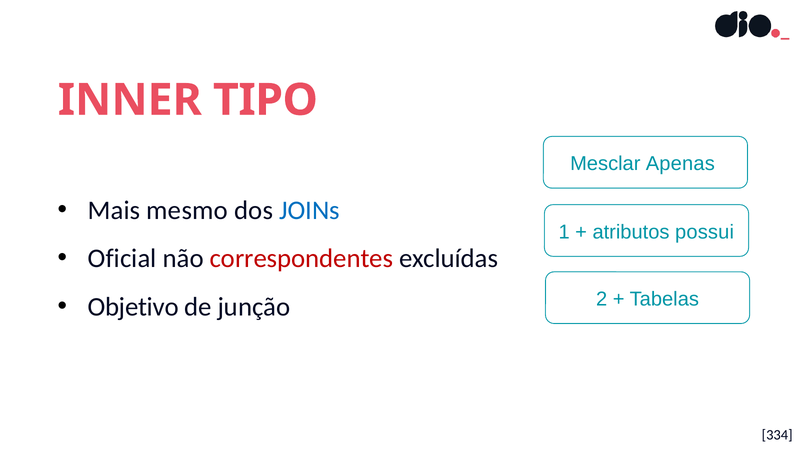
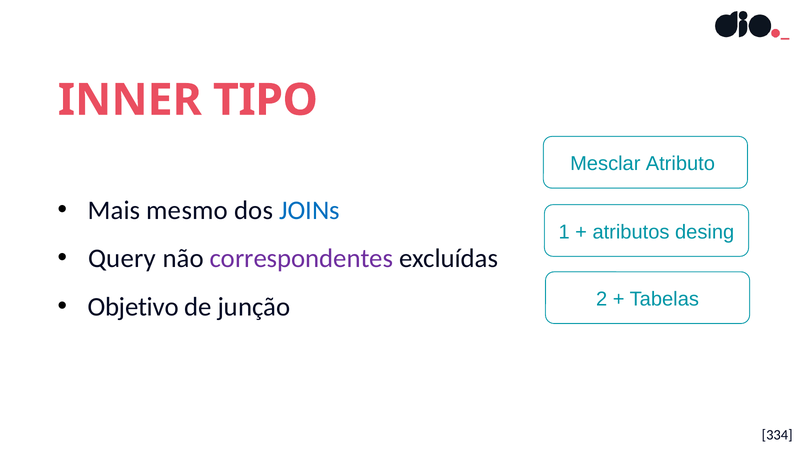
Apenas: Apenas -> Atributo
possui: possui -> desing
Oficial: Oficial -> Query
correspondentes colour: red -> purple
